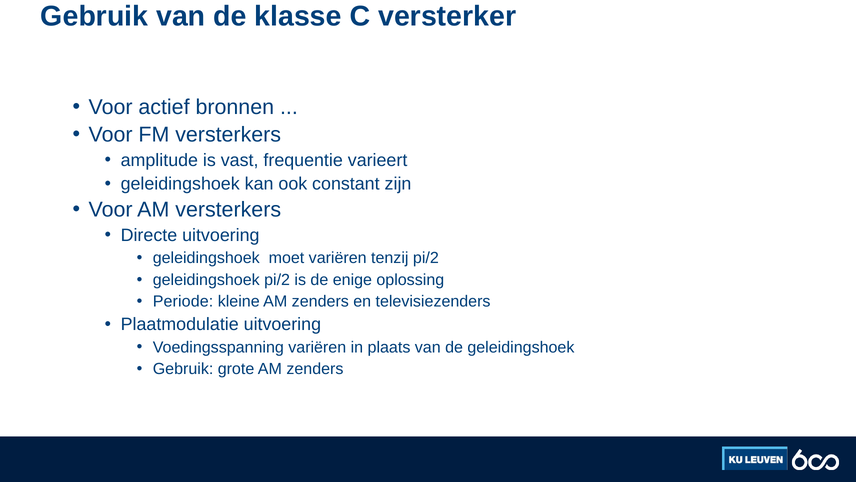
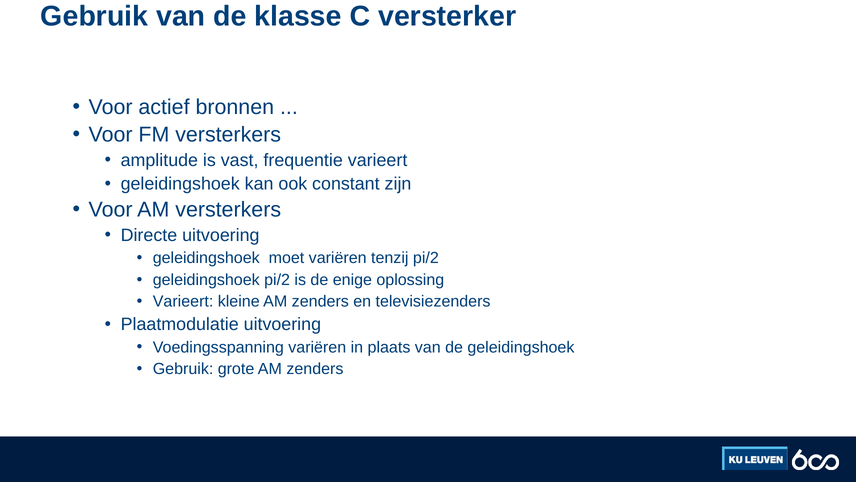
Periode at (183, 301): Periode -> Varieert
